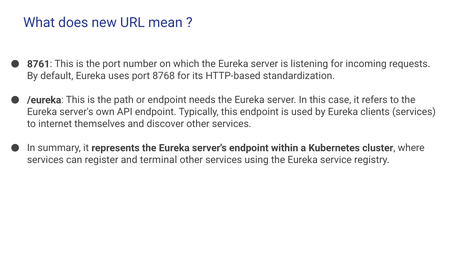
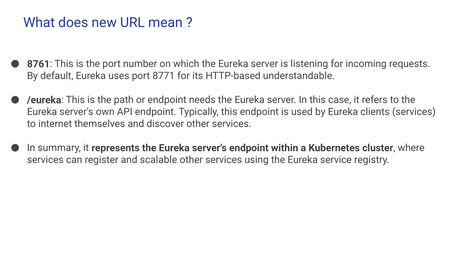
8768: 8768 -> 8771
standardization: standardization -> understandable
terminal: terminal -> scalable
